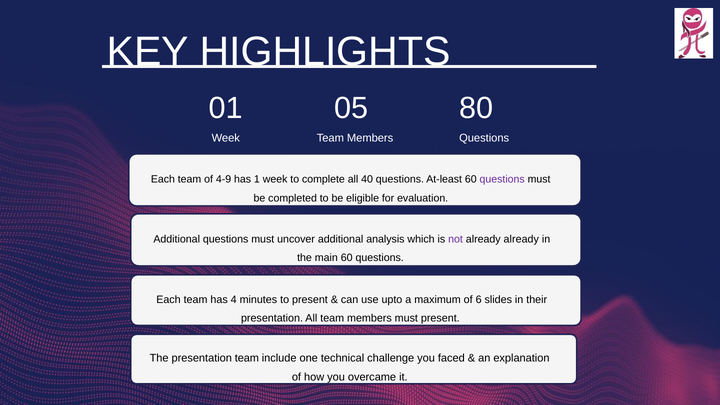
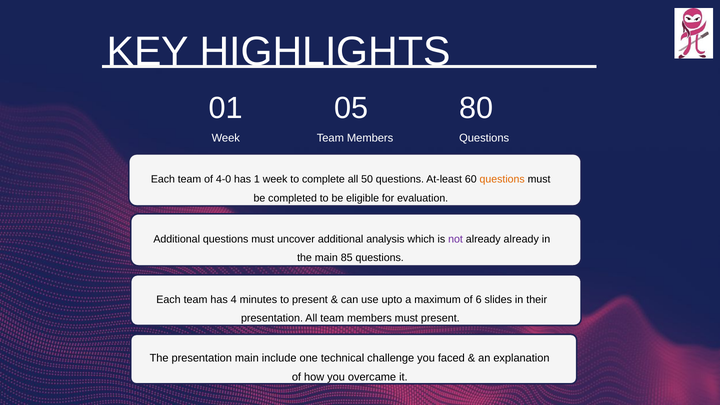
4-9: 4-9 -> 4-0
40: 40 -> 50
questions at (502, 179) colour: purple -> orange
main 60: 60 -> 85
presentation team: team -> main
